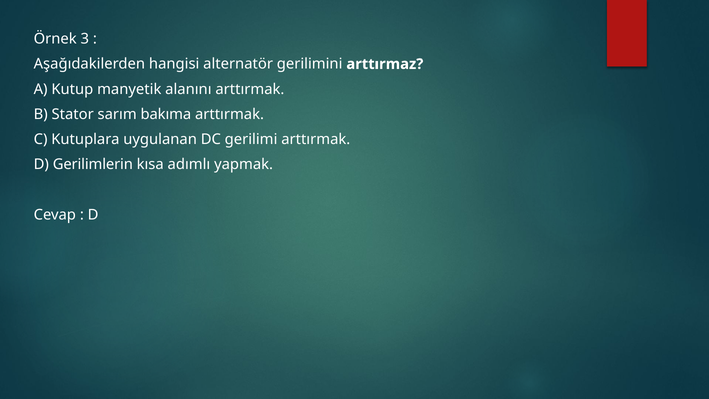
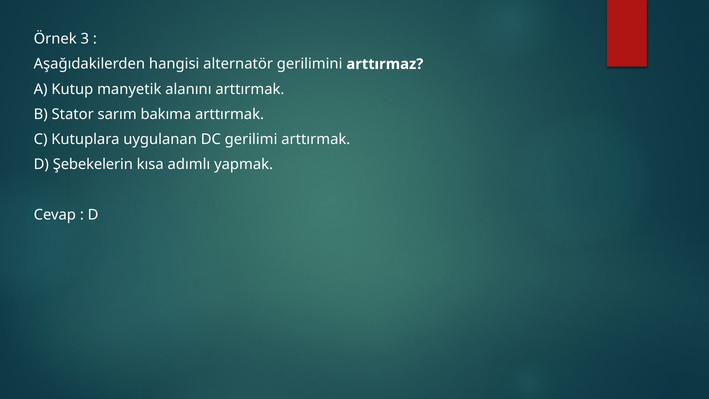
Gerilimlerin: Gerilimlerin -> Şebekelerin
